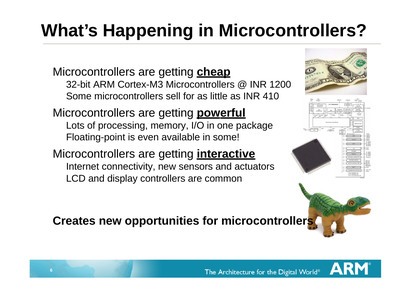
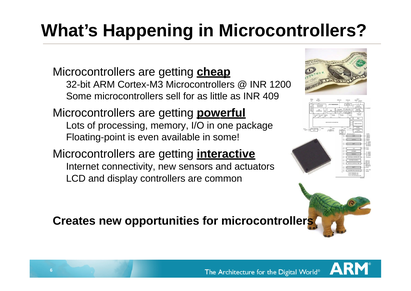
410: 410 -> 409
